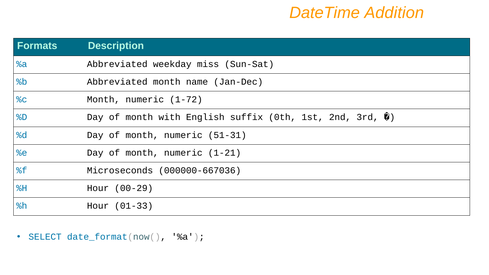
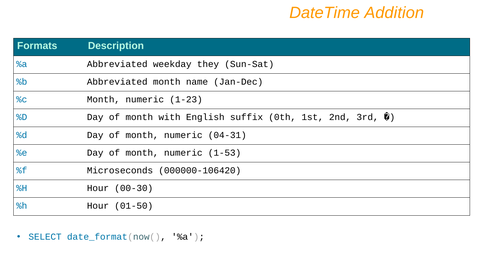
miss: miss -> they
1-72: 1-72 -> 1-23
51-31: 51-31 -> 04-31
1-21: 1-21 -> 1-53
000000-667036: 000000-667036 -> 000000-106420
00-29: 00-29 -> 00-30
01-33: 01-33 -> 01-50
